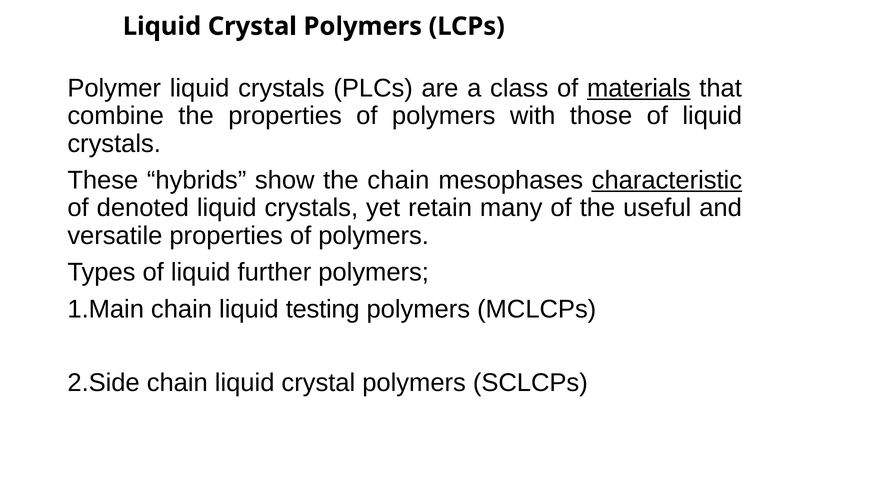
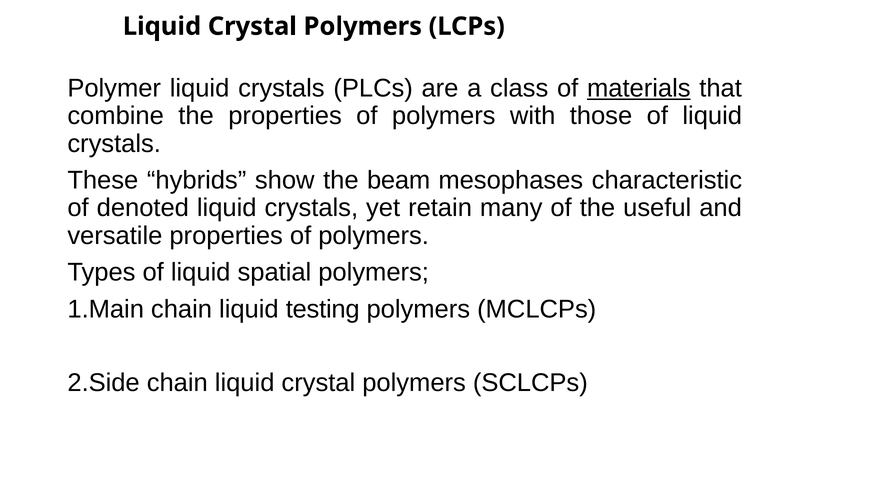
the chain: chain -> beam
characteristic underline: present -> none
further: further -> spatial
